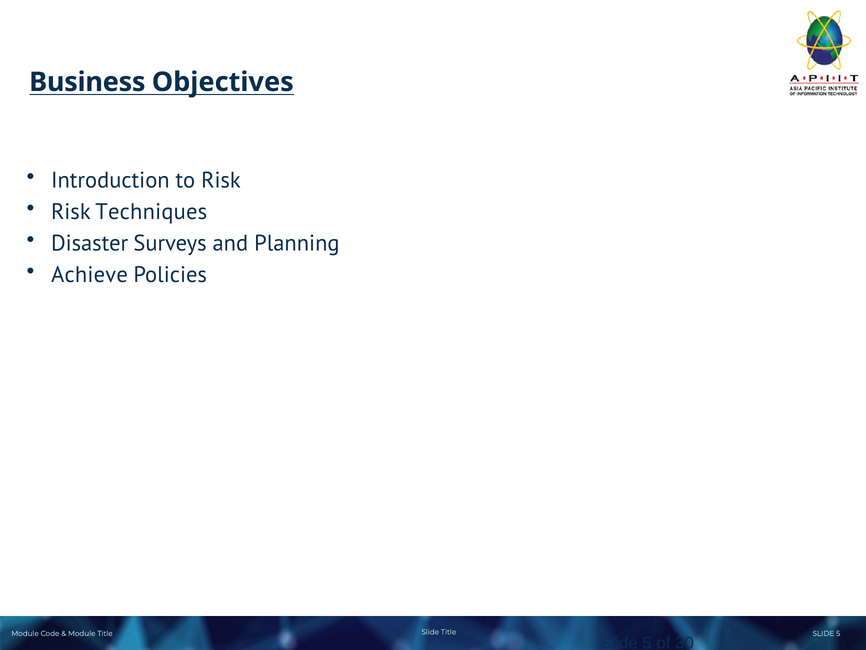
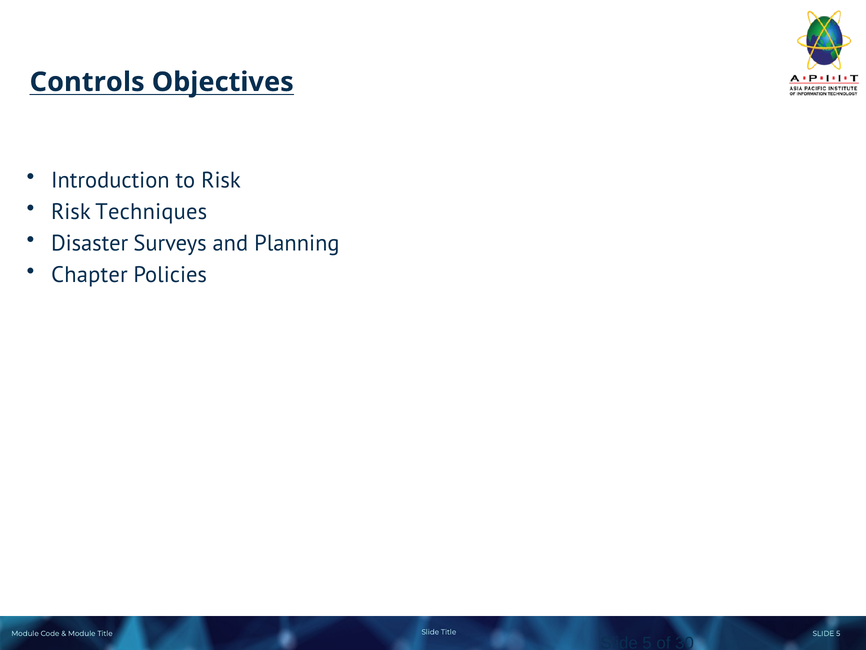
Business: Business -> Controls
Achieve: Achieve -> Chapter
